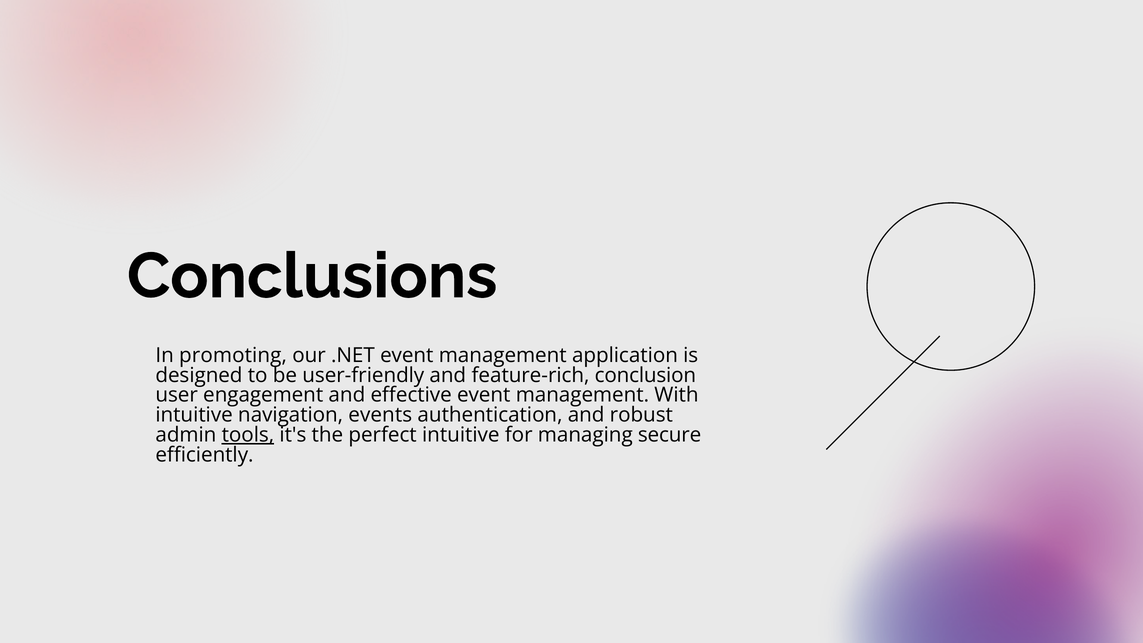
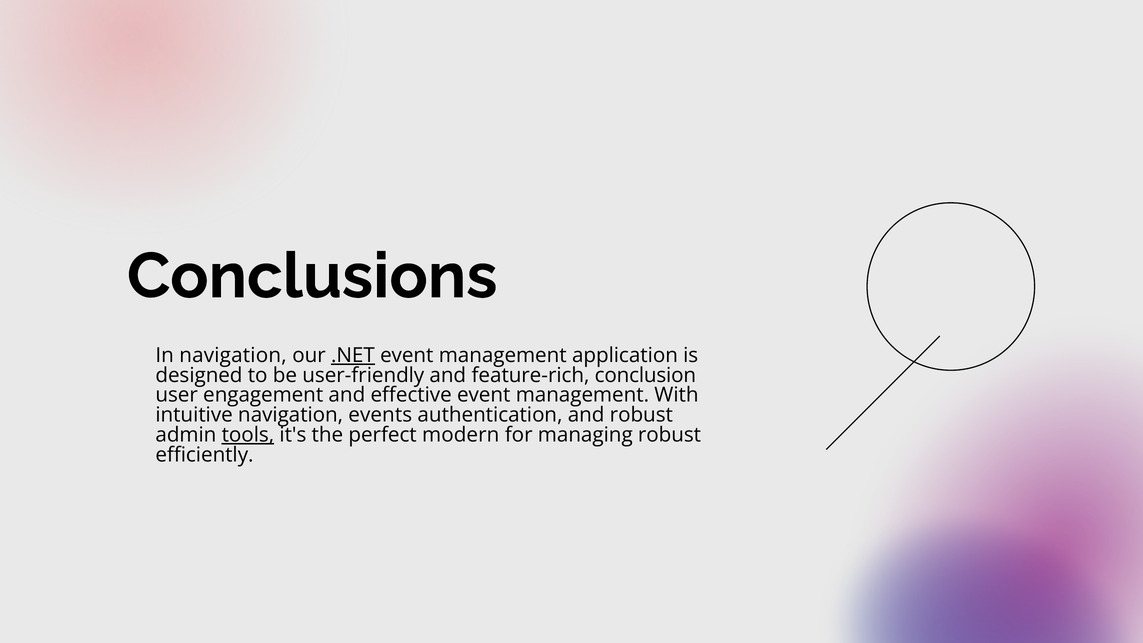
In promoting: promoting -> navigation
.NET underline: none -> present
perfect intuitive: intuitive -> modern
managing secure: secure -> robust
